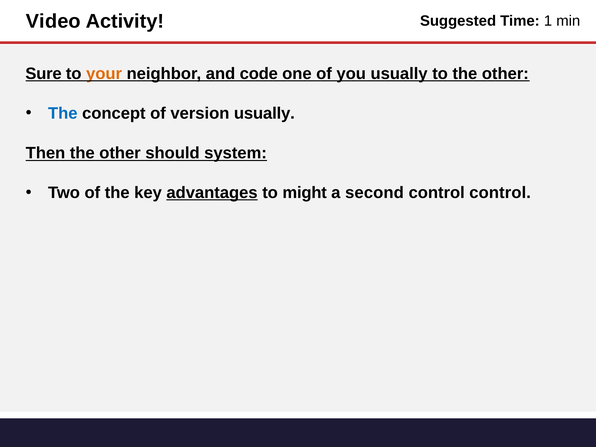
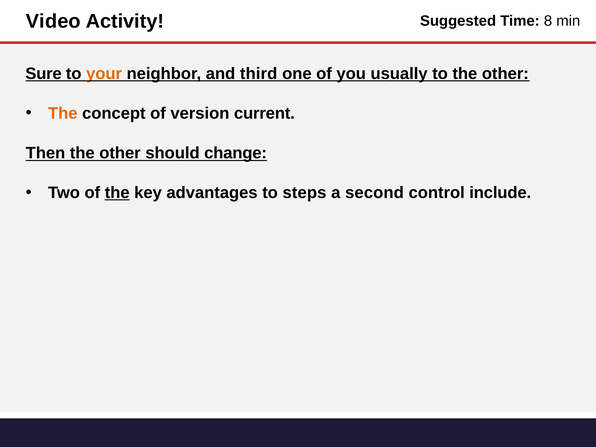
1: 1 -> 8
code: code -> third
The at (63, 113) colour: blue -> orange
version usually: usually -> current
system: system -> change
the at (117, 193) underline: none -> present
advantages underline: present -> none
might: might -> steps
control control: control -> include
